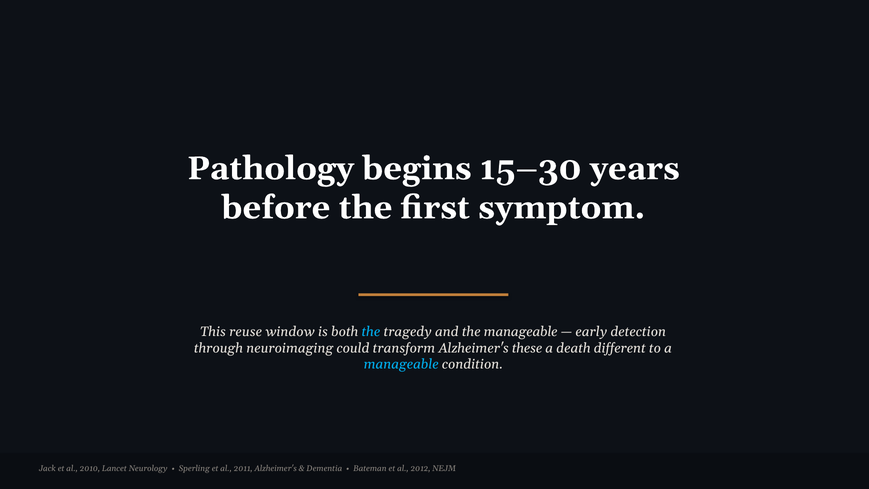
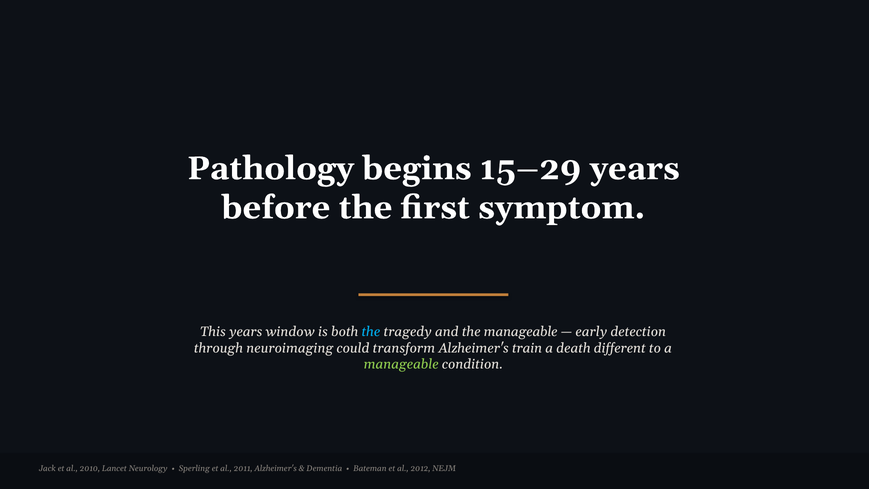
15–30: 15–30 -> 15–29
This reuse: reuse -> years
these: these -> train
manageable at (401, 364) colour: light blue -> light green
